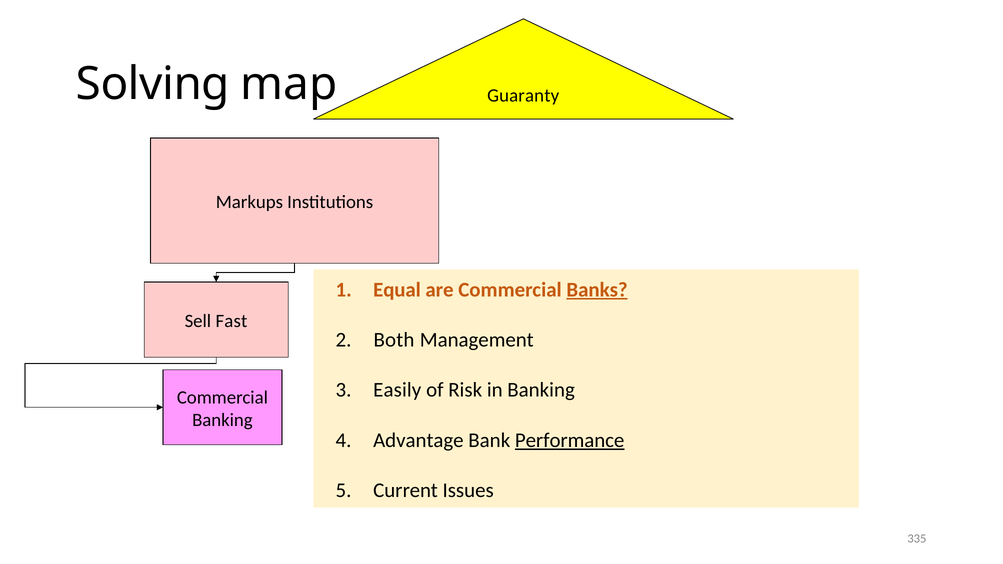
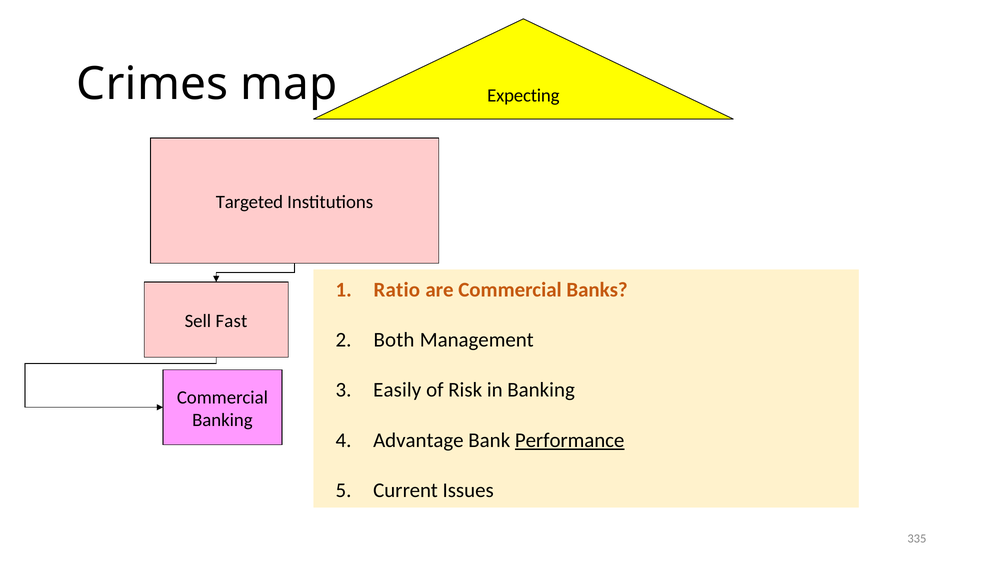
Solving: Solving -> Crimes
Guaranty: Guaranty -> Expecting
Markups: Markups -> Targeted
Equal: Equal -> Ratio
Banks underline: present -> none
